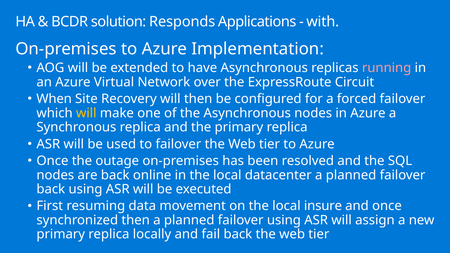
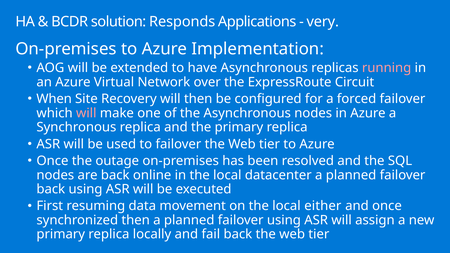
with: with -> very
will at (86, 113) colour: yellow -> pink
insure: insure -> either
